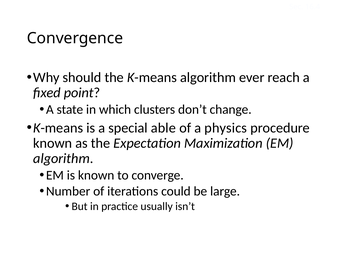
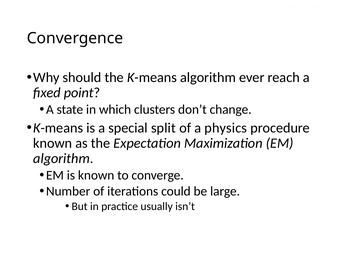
able: able -> split
